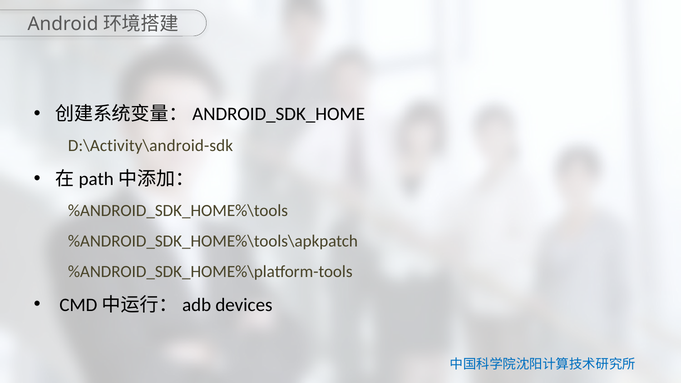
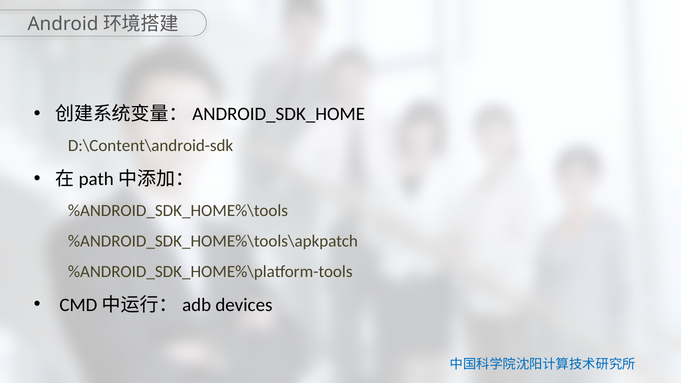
D:\Activity\android-sdk: D:\Activity\android-sdk -> D:\Content\android-sdk
